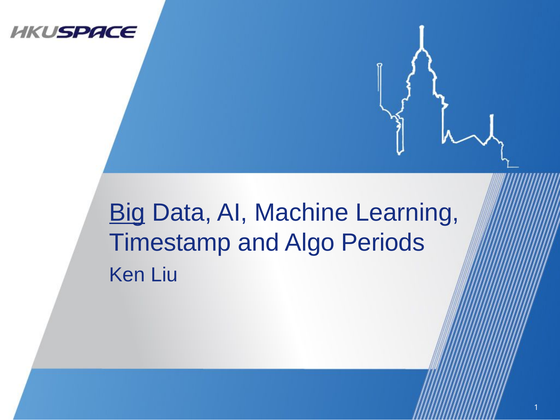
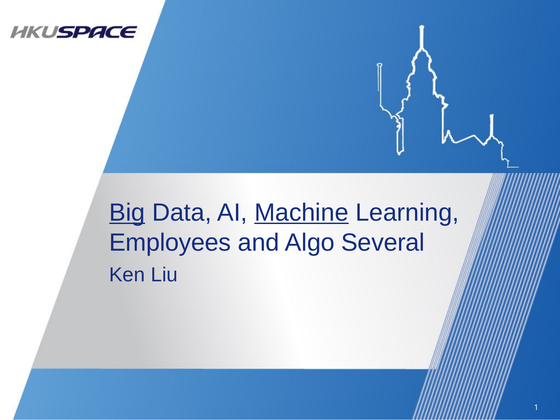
Machine underline: none -> present
Timestamp: Timestamp -> Employees
Periods: Periods -> Several
